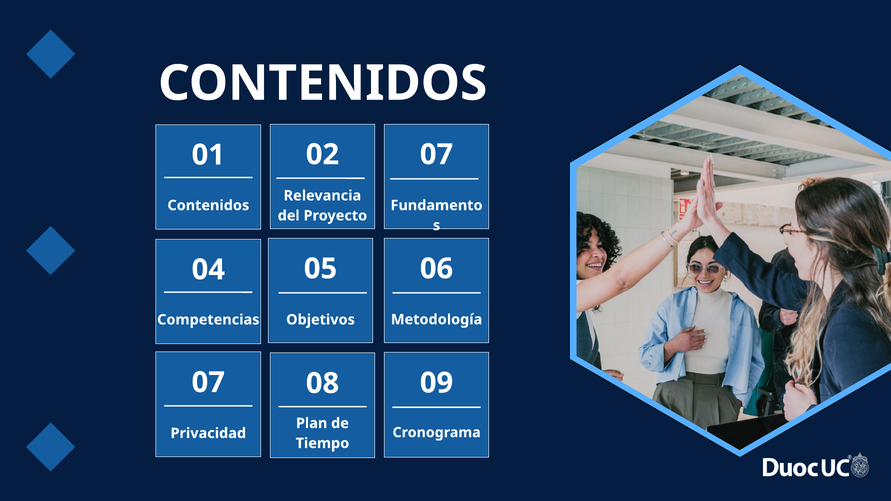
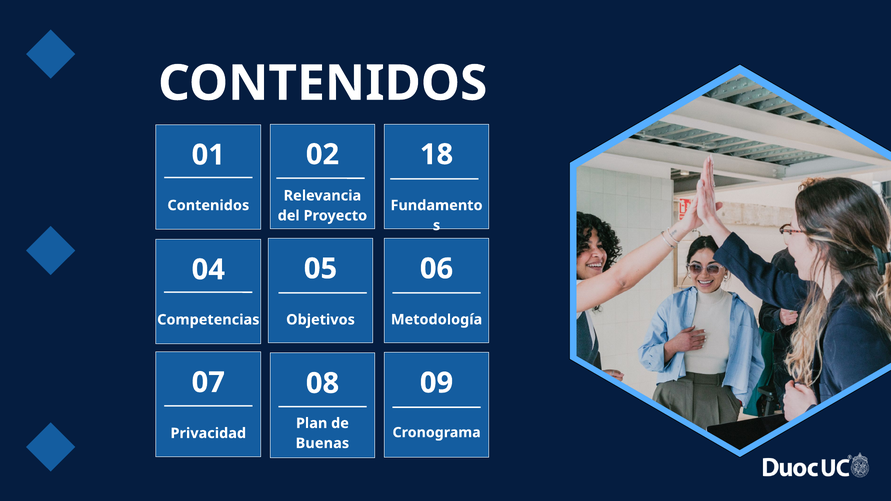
01 07: 07 -> 18
Tiempo: Tiempo -> Buenas
